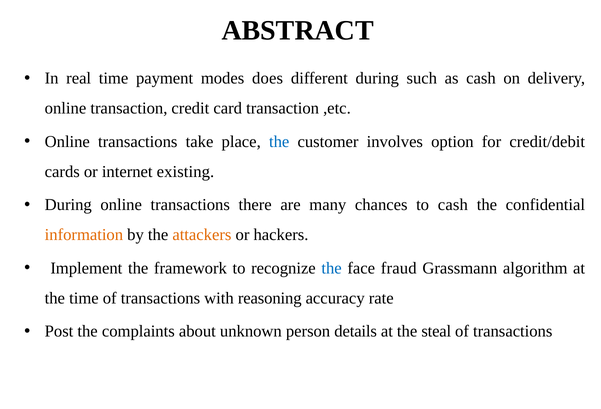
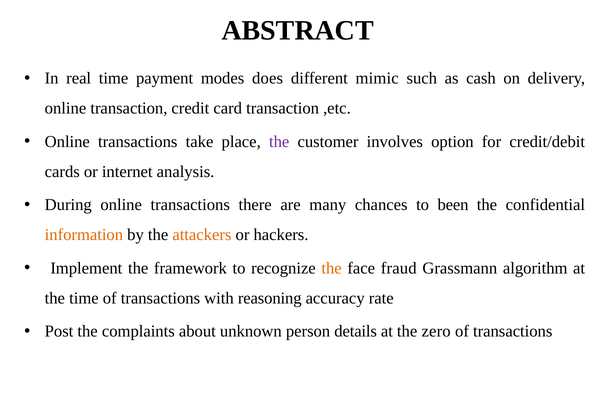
different during: during -> mimic
the at (279, 142) colour: blue -> purple
existing: existing -> analysis
to cash: cash -> been
the at (332, 268) colour: blue -> orange
steal: steal -> zero
